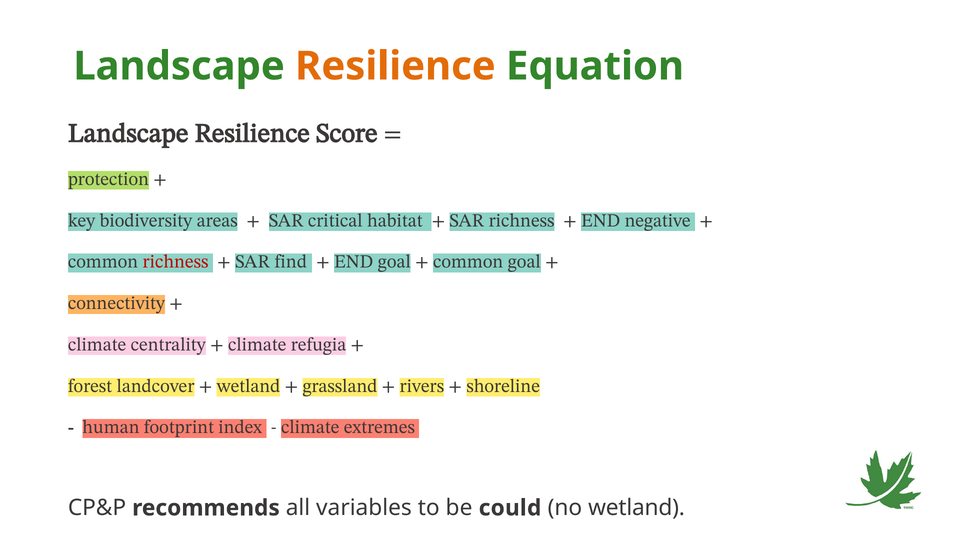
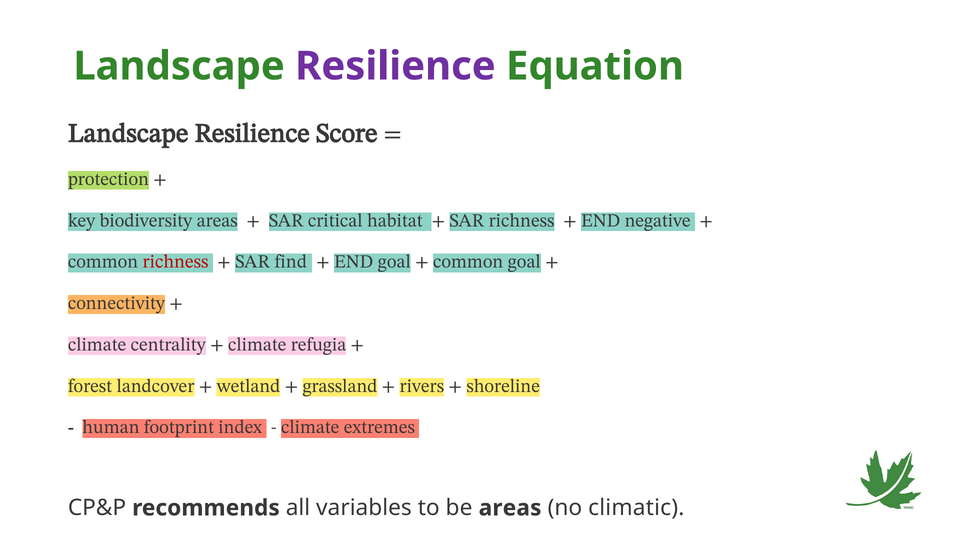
Resilience at (395, 66) colour: orange -> purple
be could: could -> areas
no wetland: wetland -> climatic
